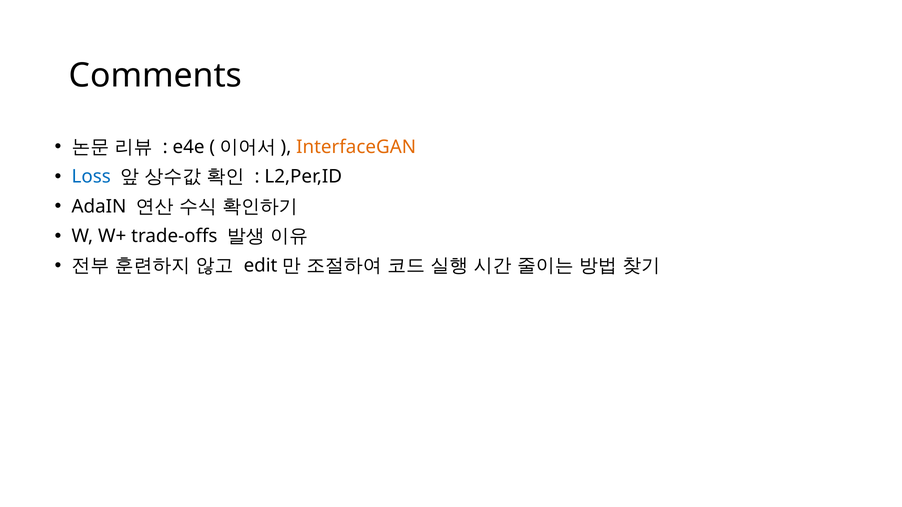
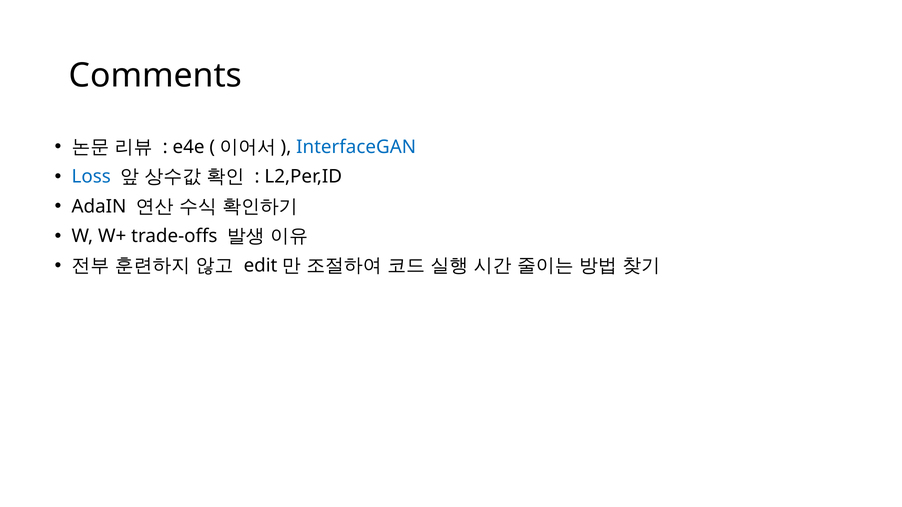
InterfaceGAN colour: orange -> blue
